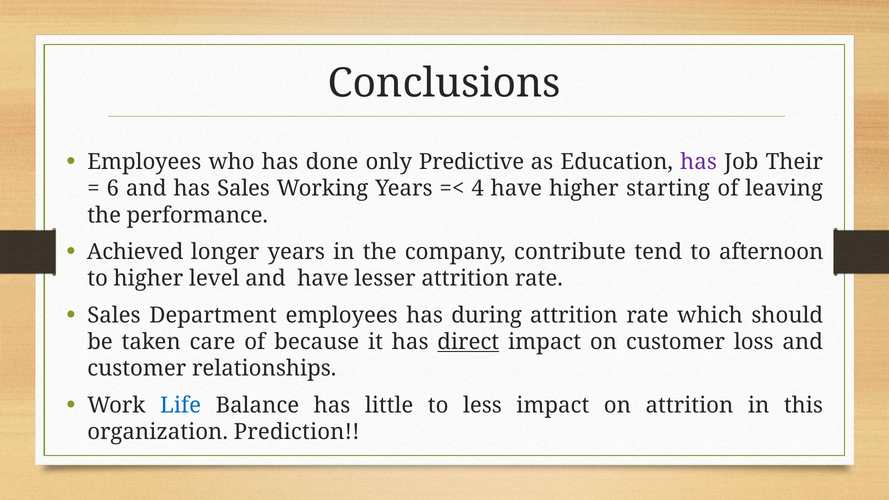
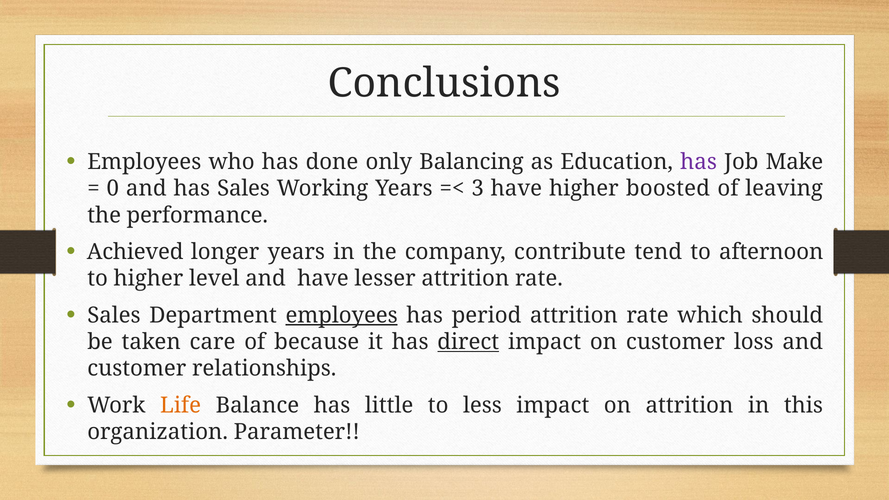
Predictive: Predictive -> Balancing
Their: Their -> Make
6: 6 -> 0
4: 4 -> 3
starting: starting -> boosted
employees at (342, 315) underline: none -> present
during: during -> period
Life colour: blue -> orange
Prediction: Prediction -> Parameter
